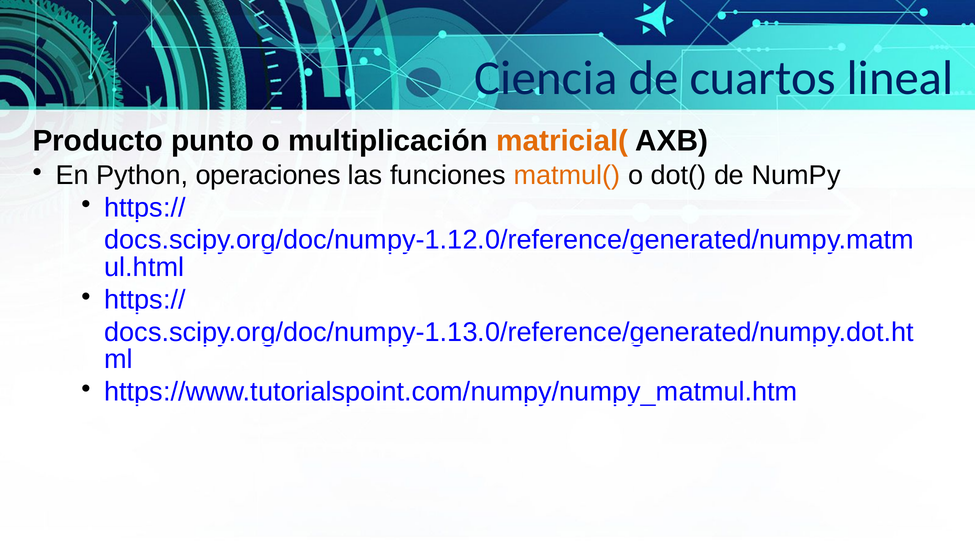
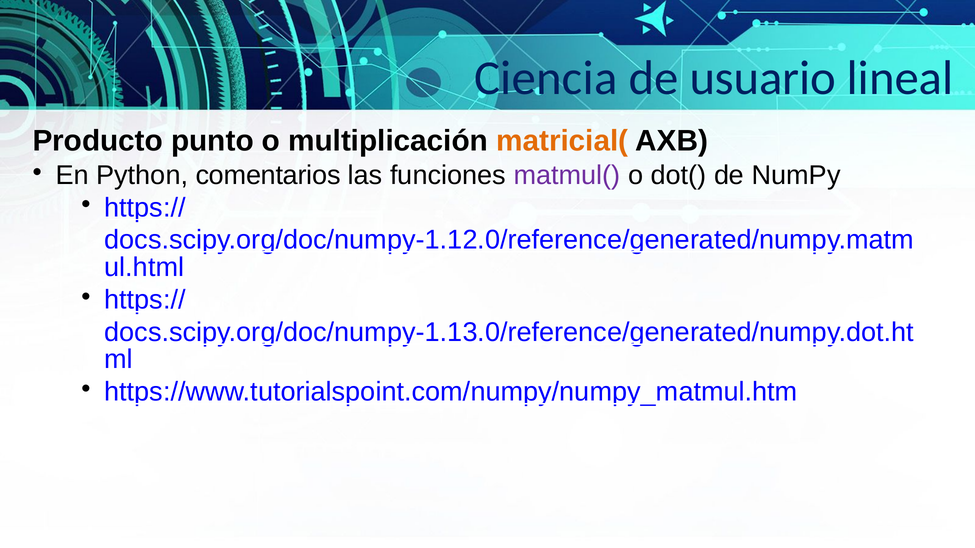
cuartos: cuartos -> usuario
operaciones: operaciones -> comentarios
matmul( colour: orange -> purple
